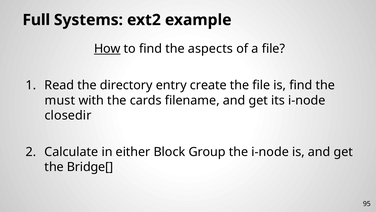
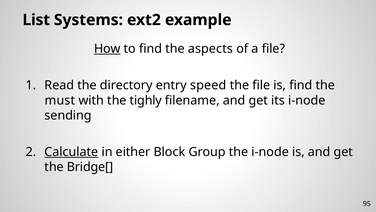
Full: Full -> List
create: create -> speed
cards: cards -> tighly
closedir: closedir -> sending
Calculate underline: none -> present
